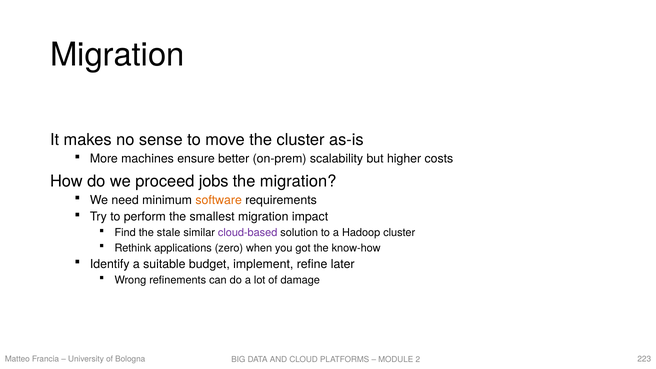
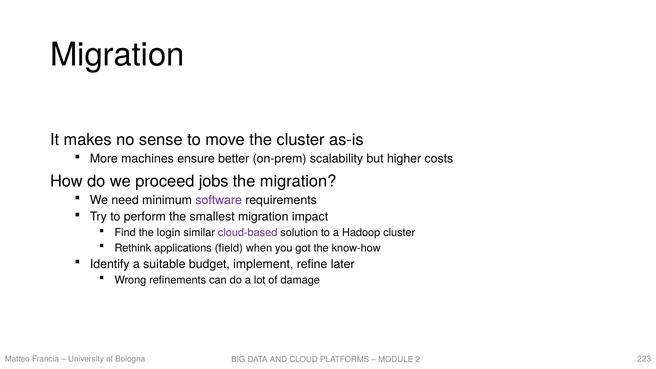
software colour: orange -> purple
stale: stale -> login
zero: zero -> field
